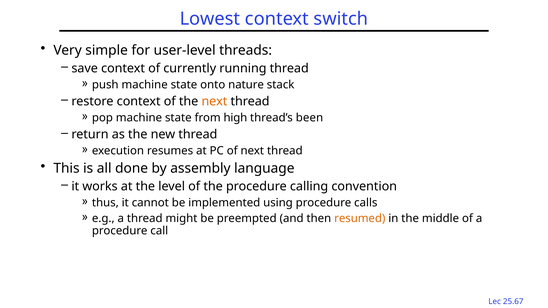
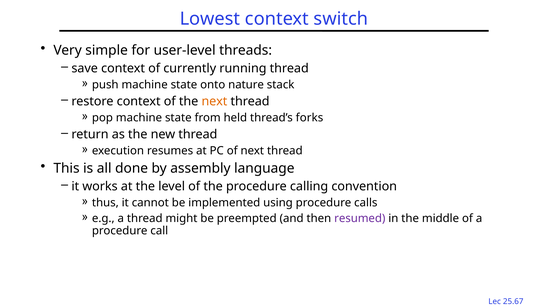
high: high -> held
been: been -> forks
resumed colour: orange -> purple
